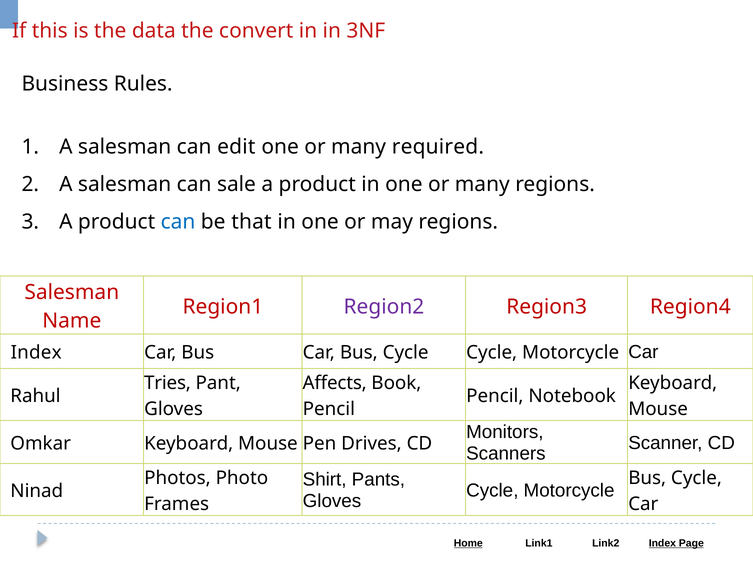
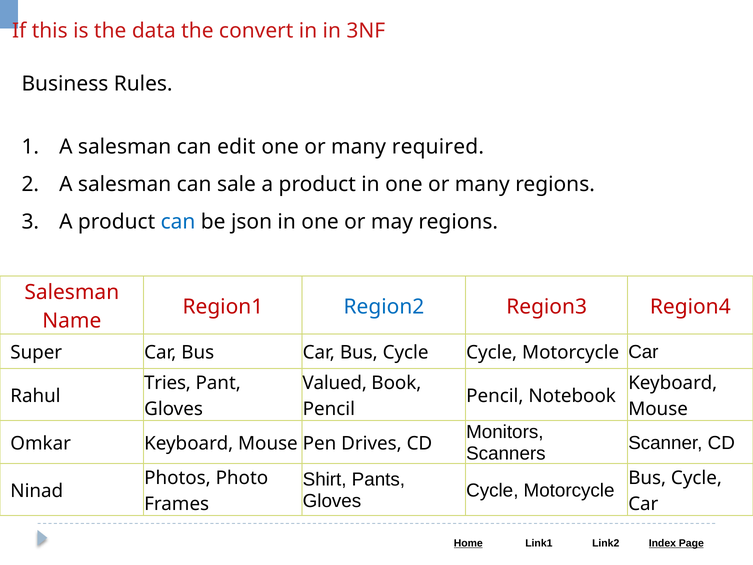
that: that -> json
Region2 colour: purple -> blue
Index at (36, 353): Index -> Super
Affects: Affects -> Valued
